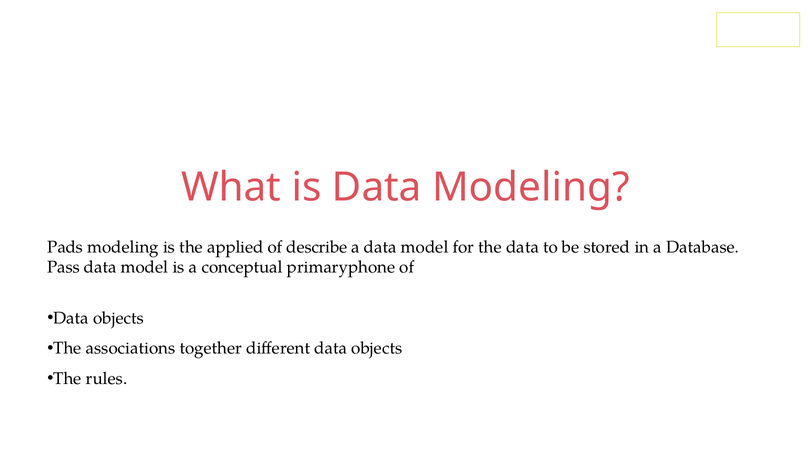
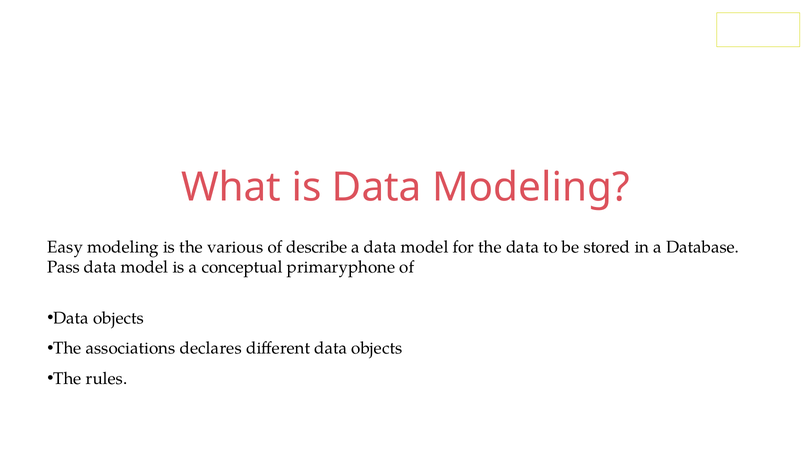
Pads: Pads -> Easy
applied: applied -> various
together: together -> declares
